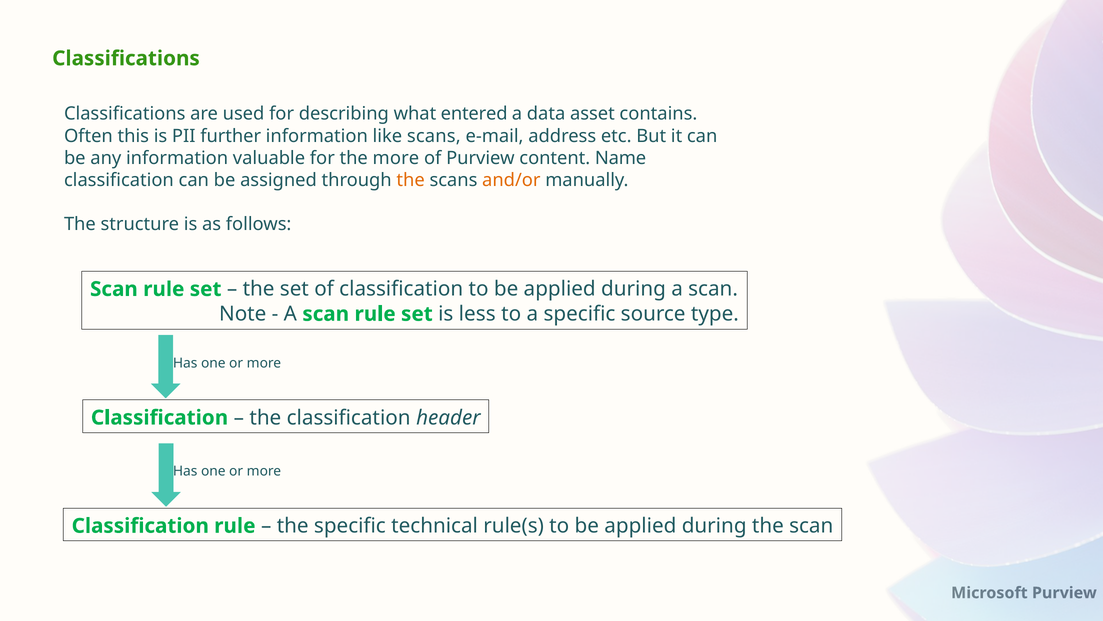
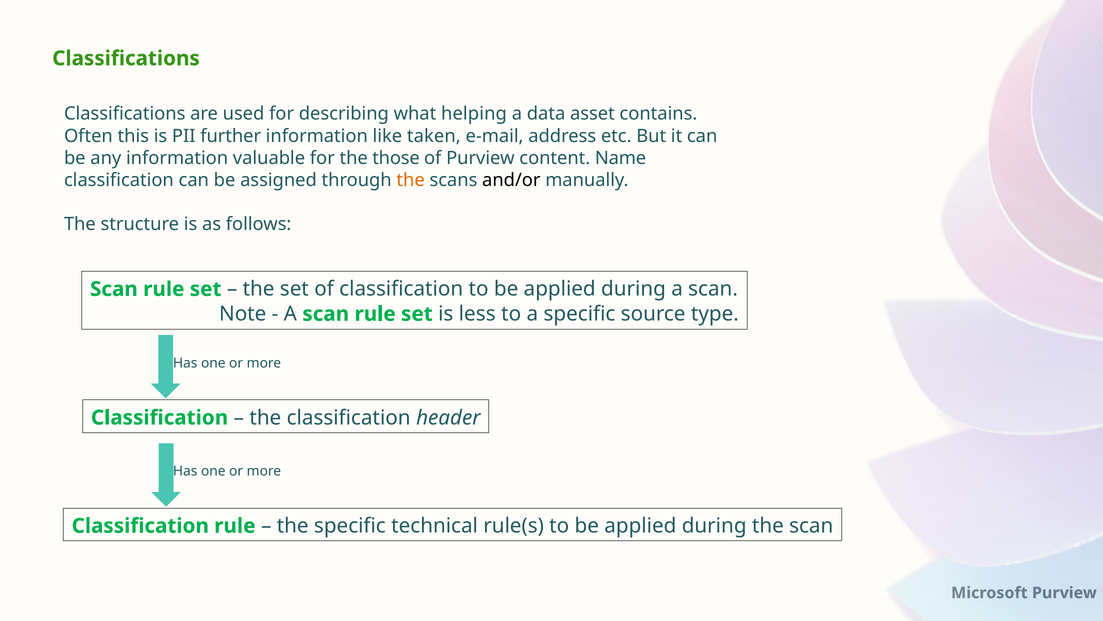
entered: entered -> helping
like scans: scans -> taken
the more: more -> those
and/or colour: orange -> black
